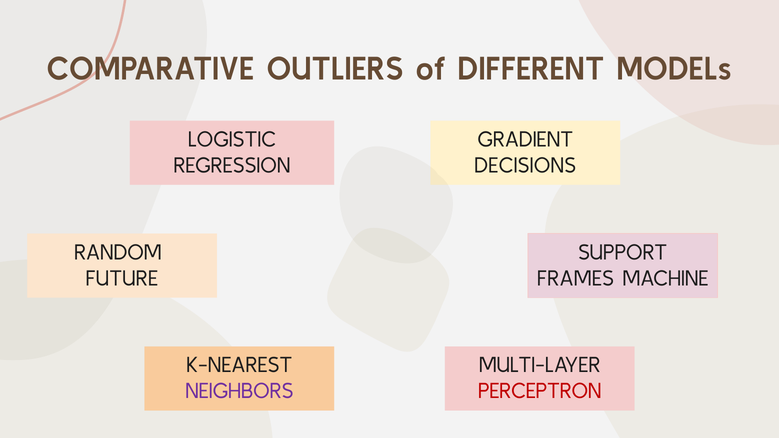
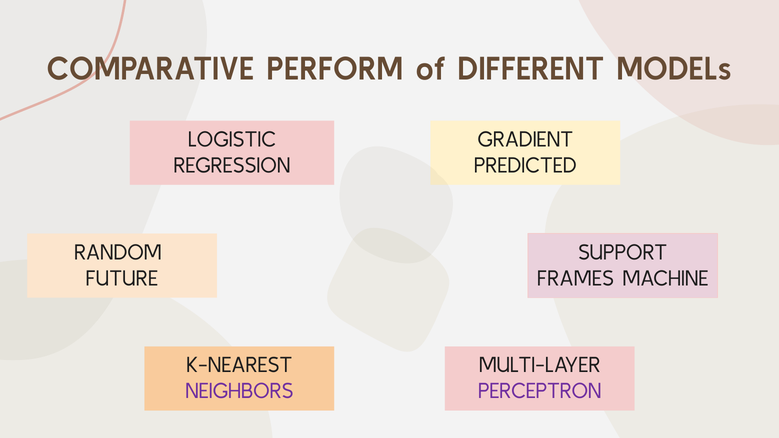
OUTLIERS: OUTLIERS -> PERFORM
DECISIONS: DECISIONS -> PREDICTED
PERCEPTRON colour: red -> purple
